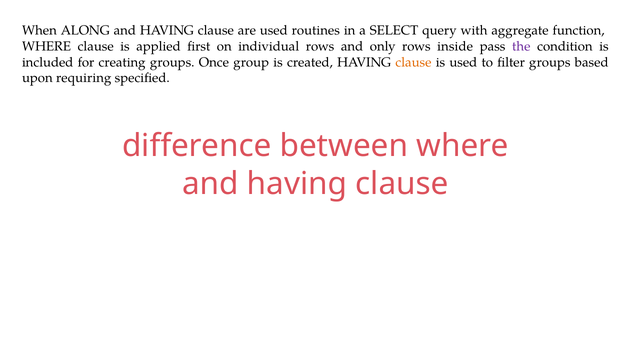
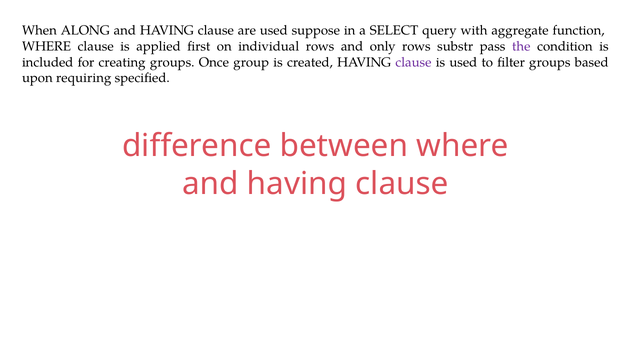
routines: routines -> suppose
inside: inside -> substr
clause at (413, 62) colour: orange -> purple
